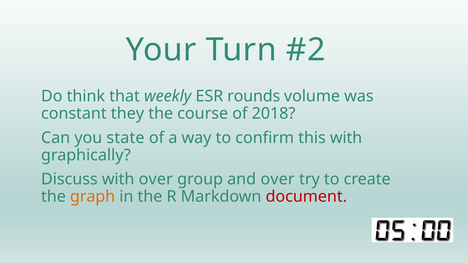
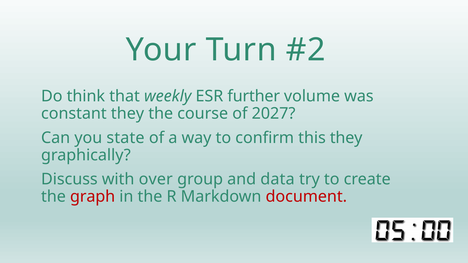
rounds: rounds -> further
2018: 2018 -> 2027
this with: with -> they
and over: over -> data
graph colour: orange -> red
